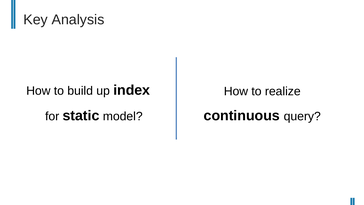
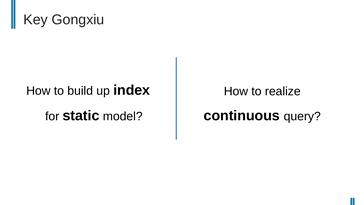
Analysis: Analysis -> Gongxiu
